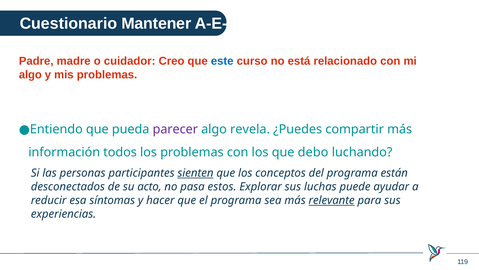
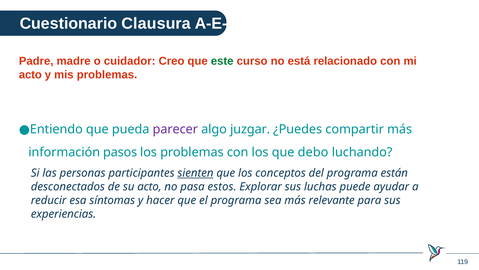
Mantener: Mantener -> Clausura
este colour: blue -> green
algo at (30, 74): algo -> acto
revela: revela -> juzgar
todos: todos -> pasos
relevante underline: present -> none
